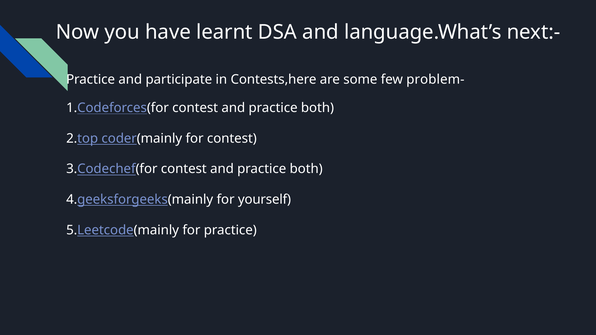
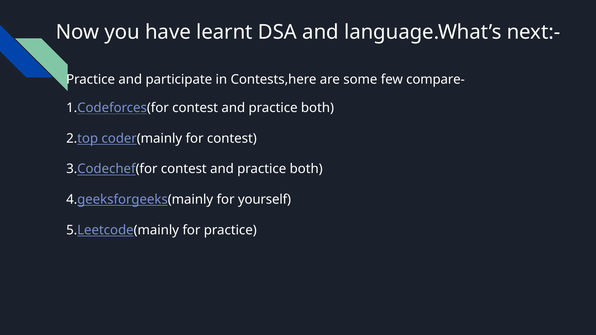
problem-: problem- -> compare-
